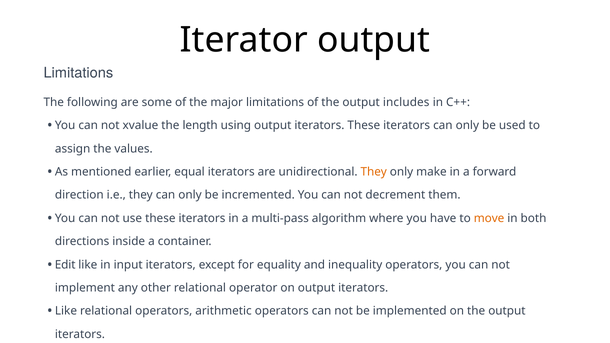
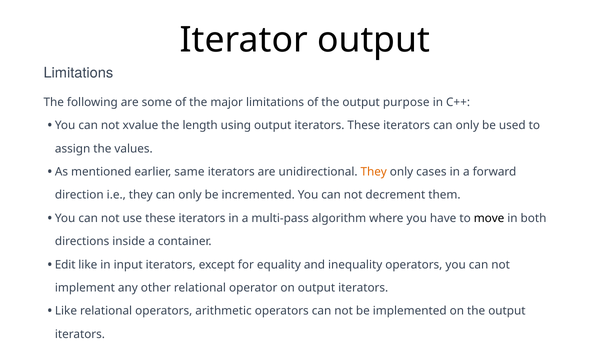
includes: includes -> purpose
equal: equal -> same
make: make -> cases
move colour: orange -> black
